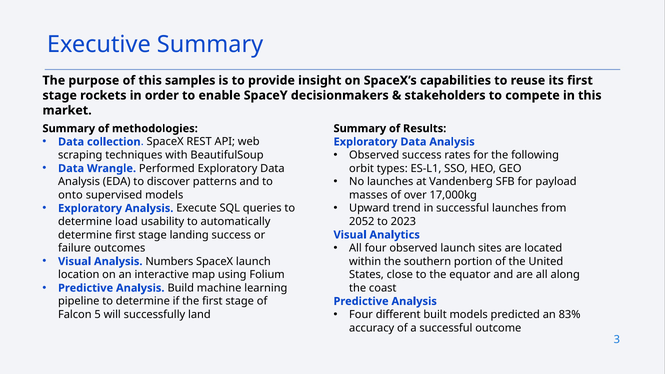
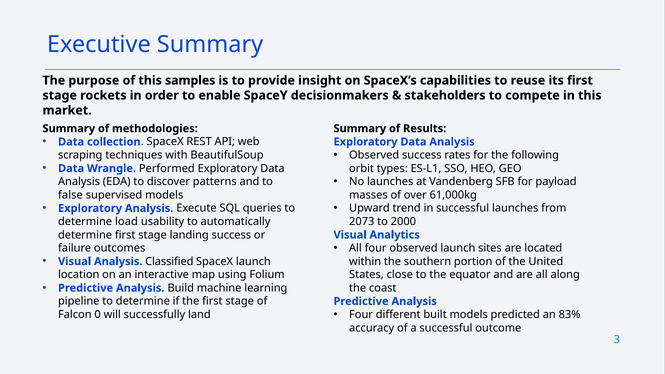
onto: onto -> false
17,000kg: 17,000kg -> 61,000kg
2052: 2052 -> 2073
2023: 2023 -> 2000
Numbers: Numbers -> Classified
5: 5 -> 0
